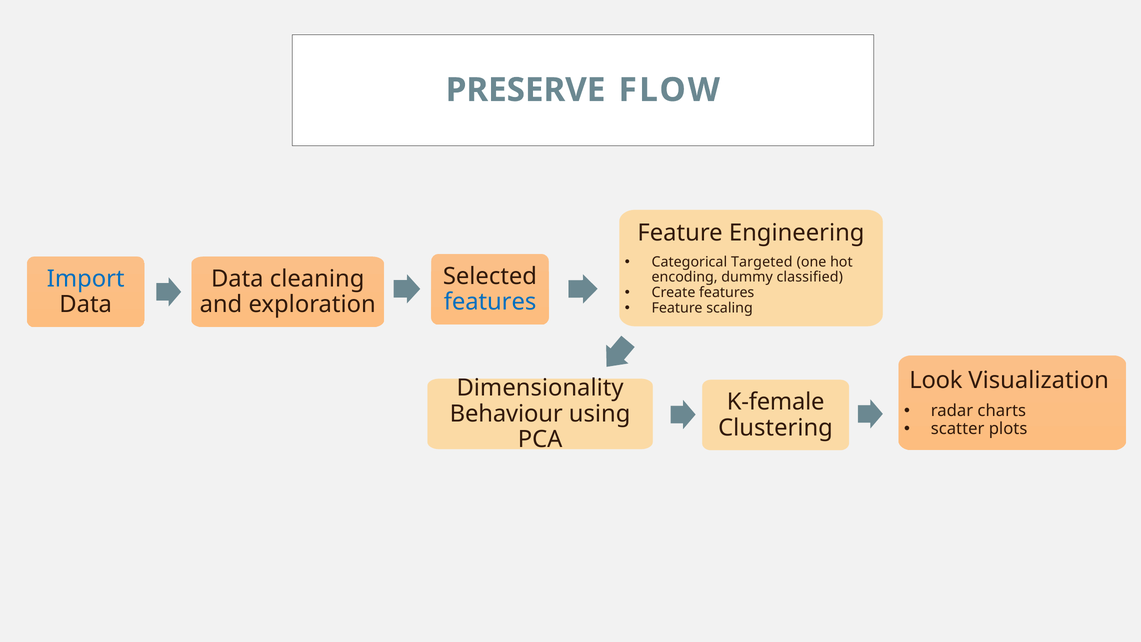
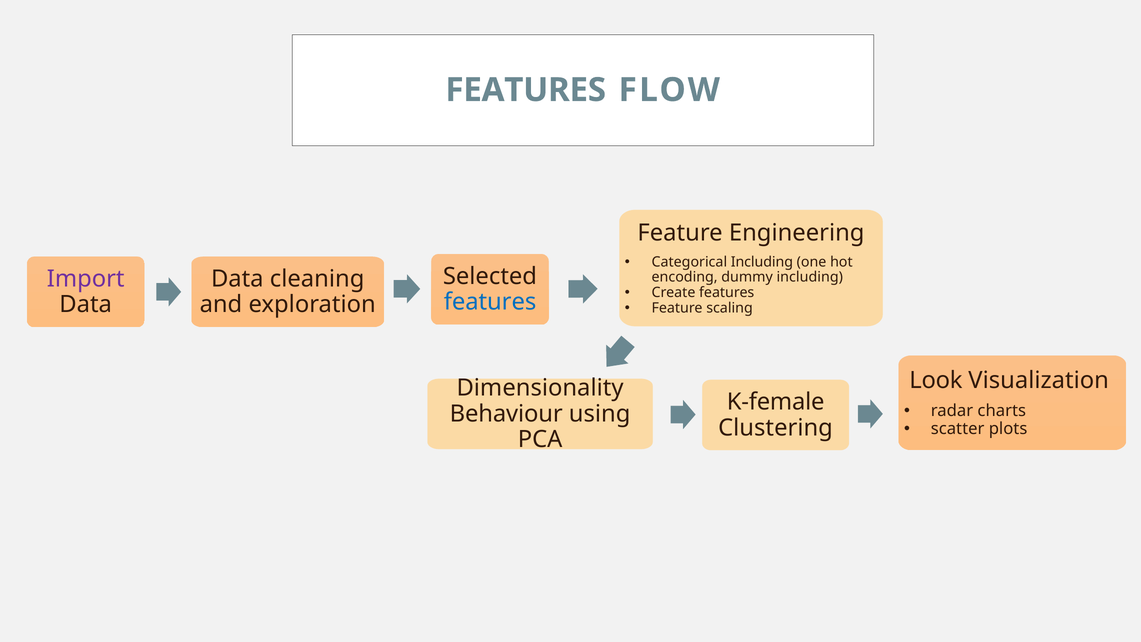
PRESERVE at (526, 90): PRESERVE -> FEATURES
Categorical Targeted: Targeted -> Including
Import colour: blue -> purple
dummy classified: classified -> including
